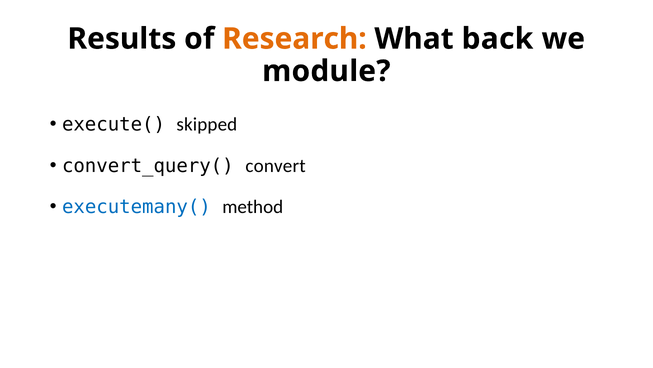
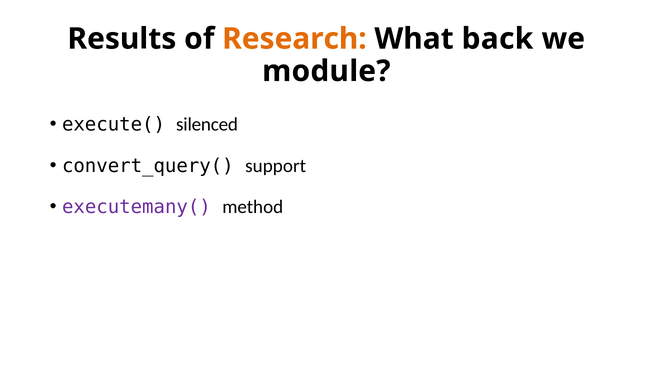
skipped: skipped -> silenced
convert: convert -> support
executemany( colour: blue -> purple
